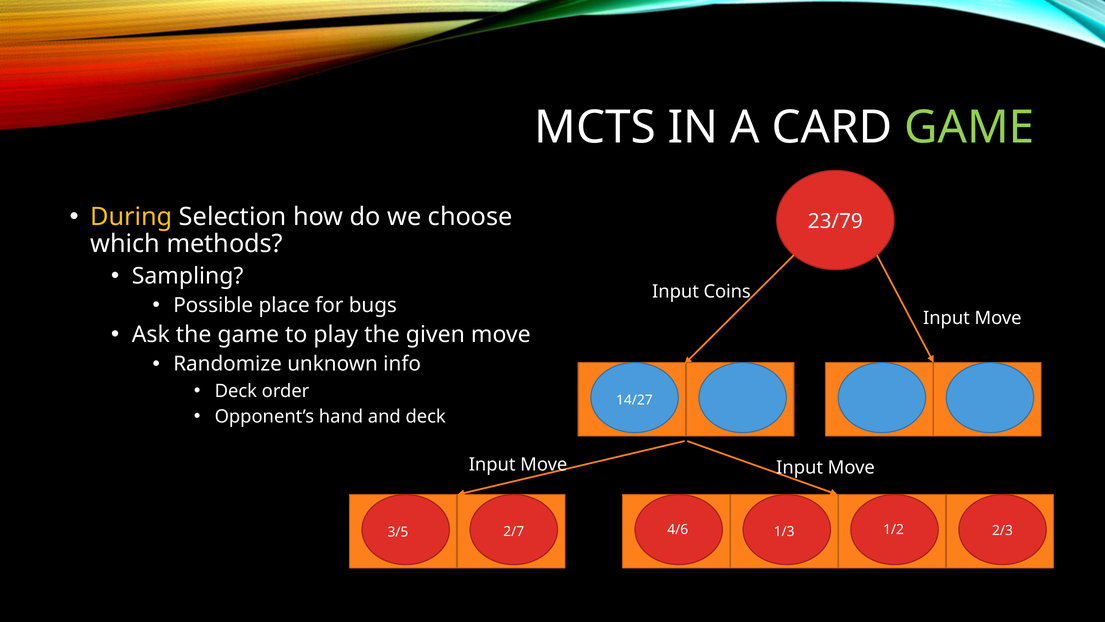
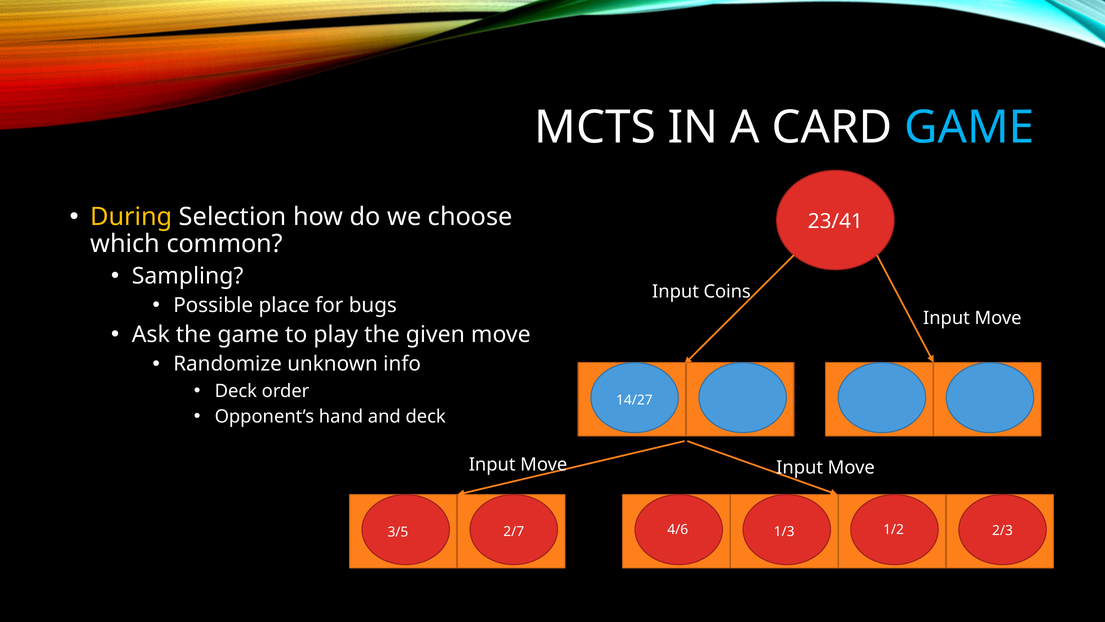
GAME at (969, 128) colour: light green -> light blue
23/79: 23/79 -> 23/41
methods: methods -> common
